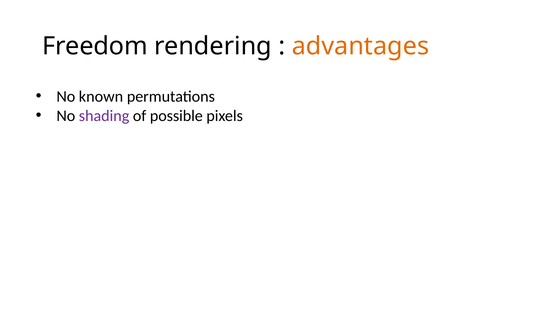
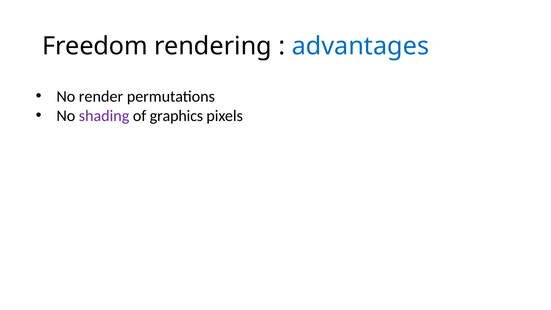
advantages colour: orange -> blue
known: known -> render
possible: possible -> graphics
